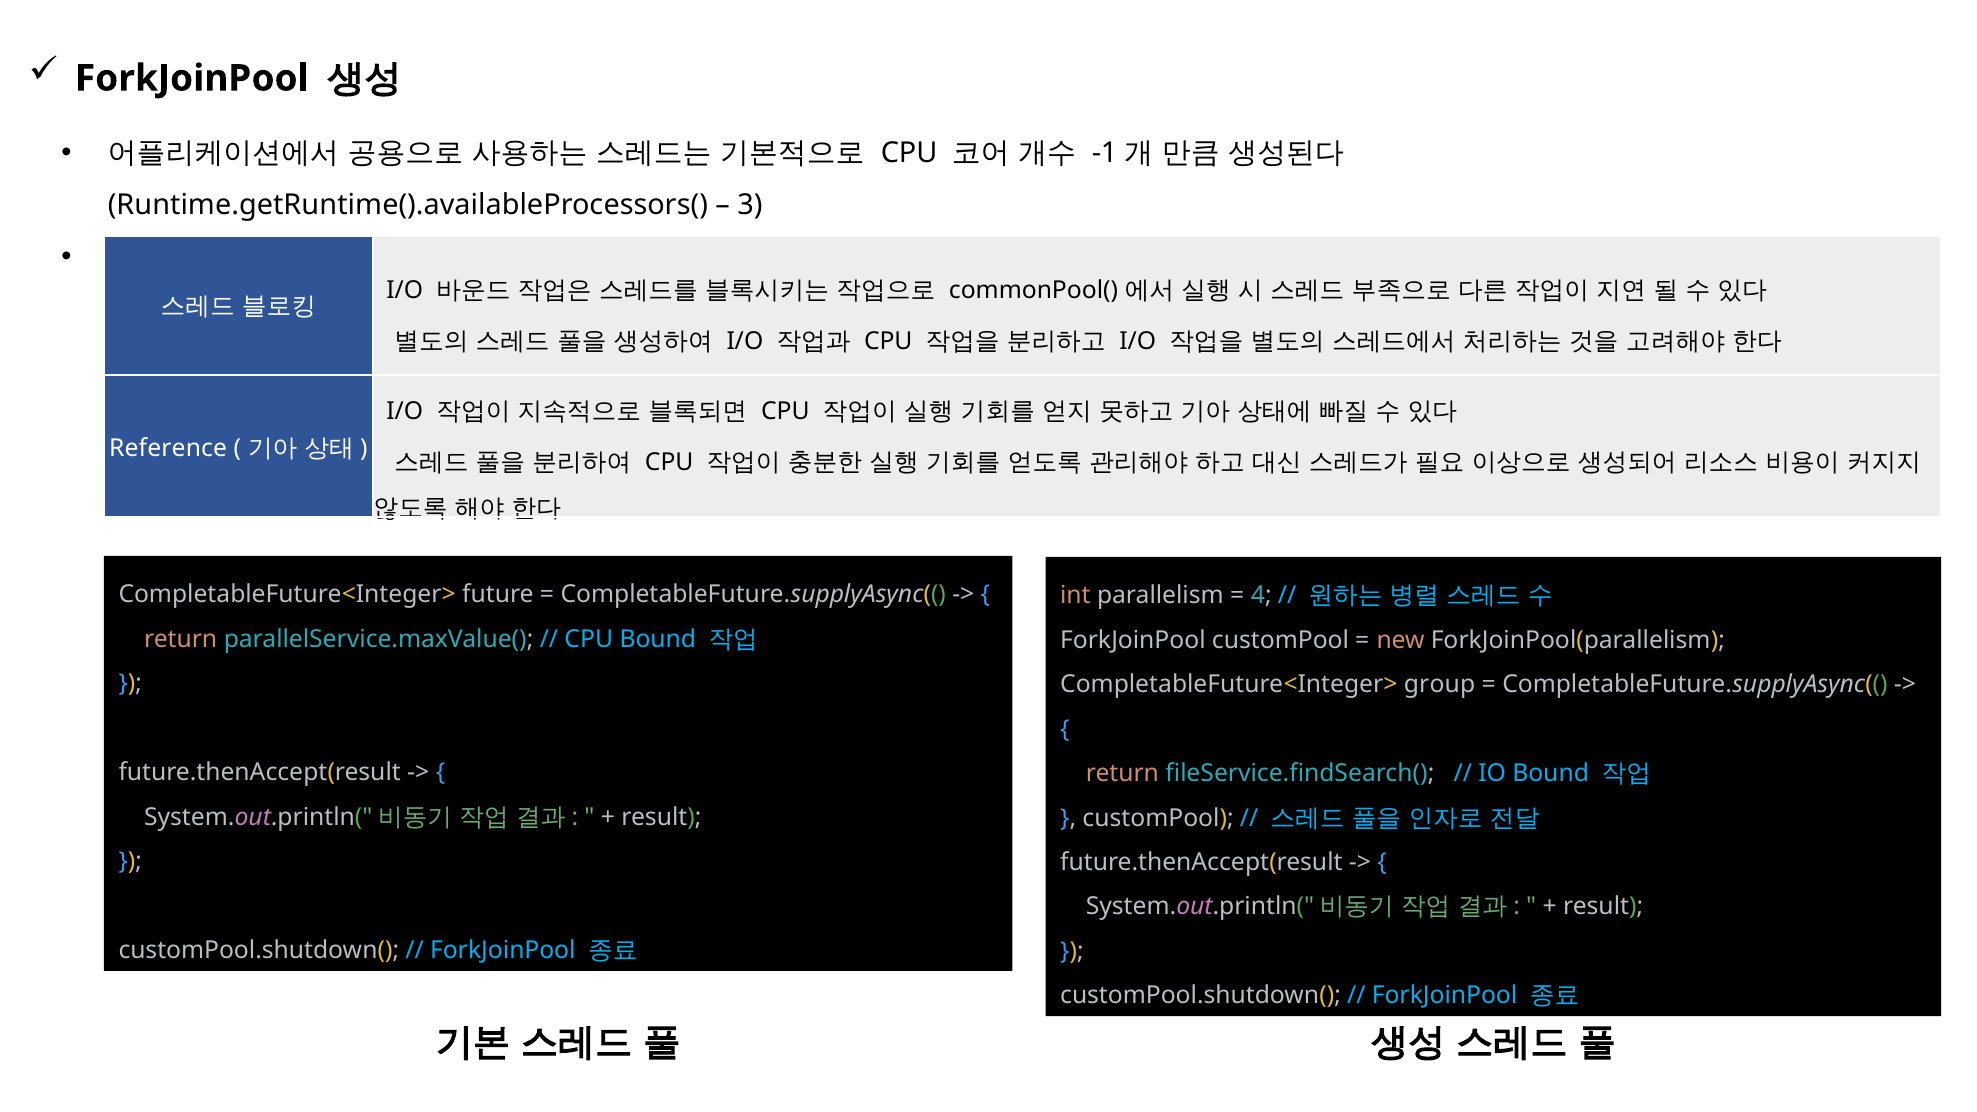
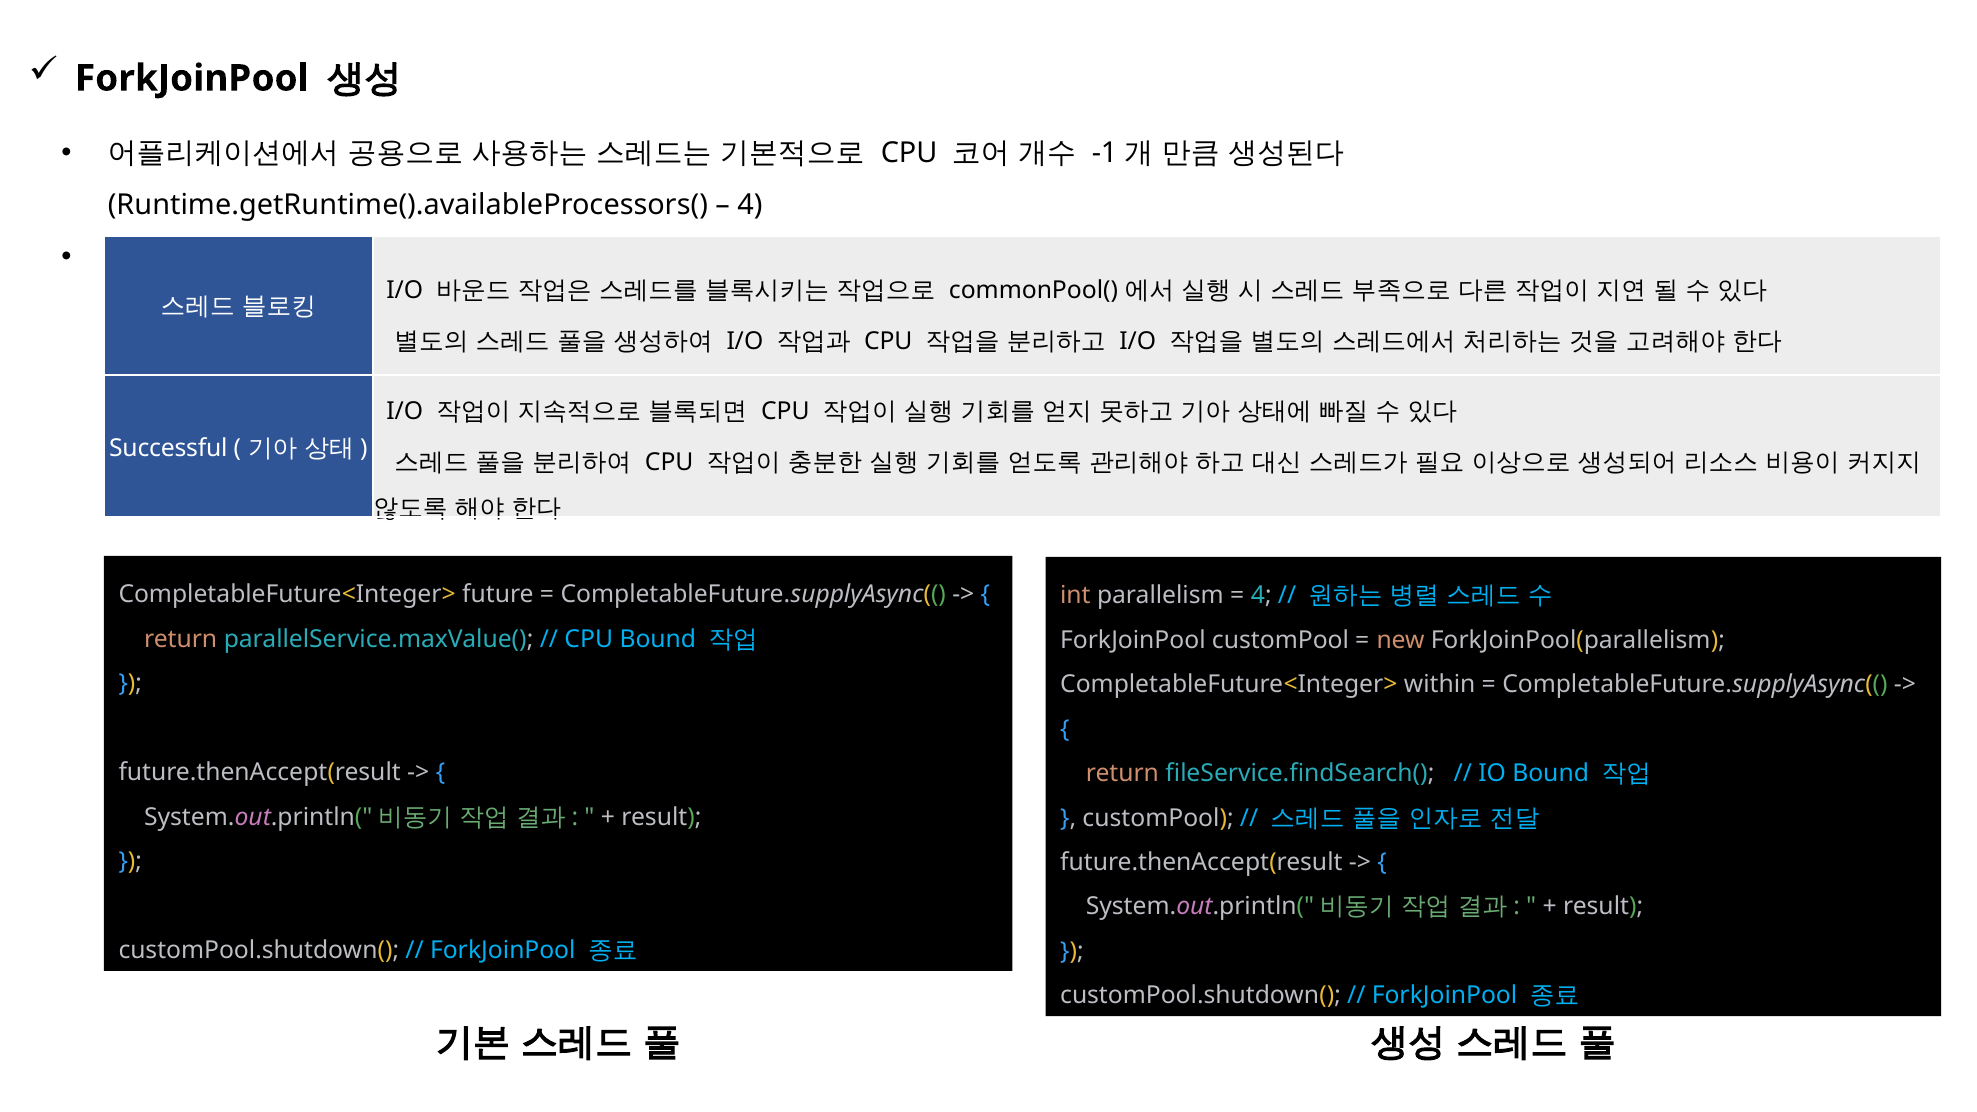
3 at (750, 205): 3 -> 4
Reference: Reference -> Successful
group: group -> within
